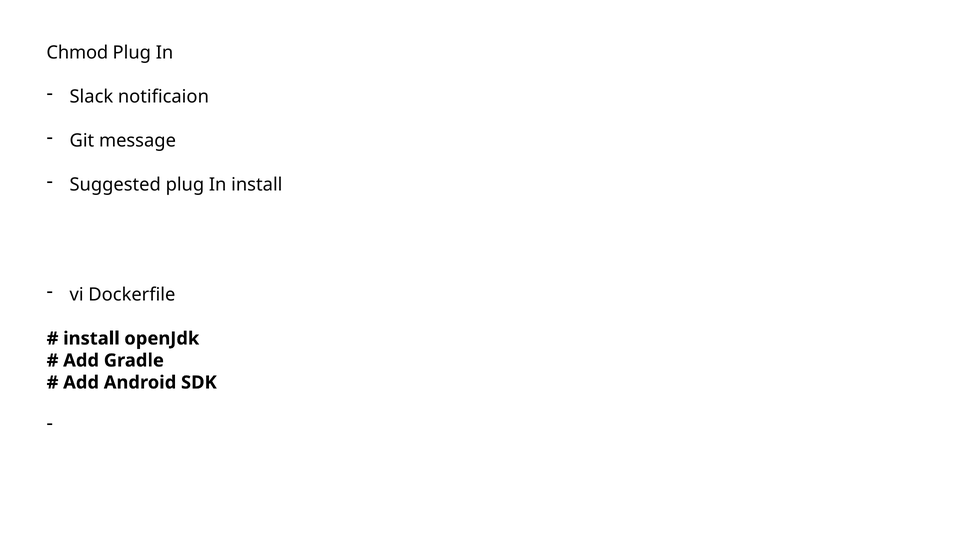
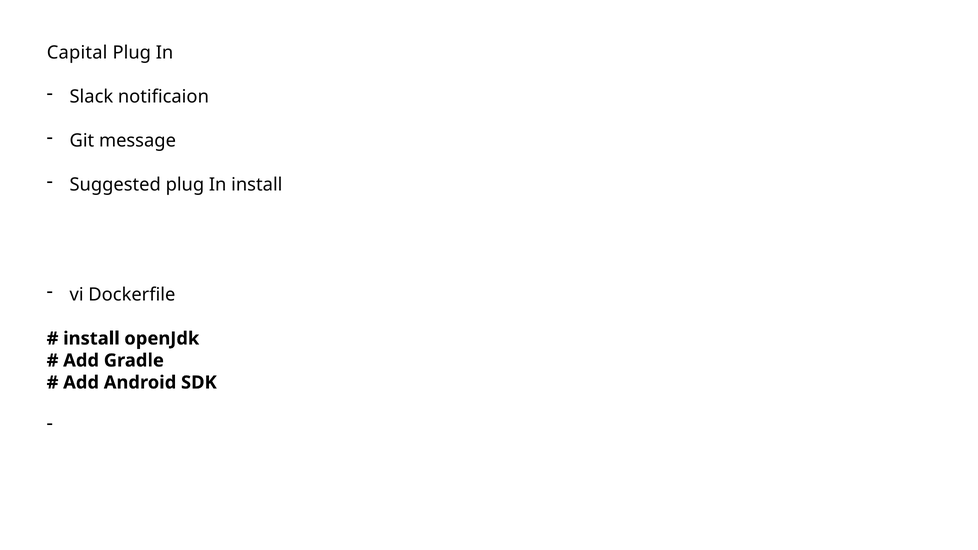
Chmod: Chmod -> Capital
